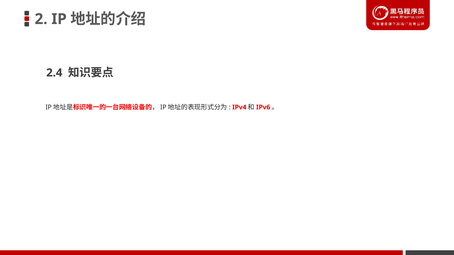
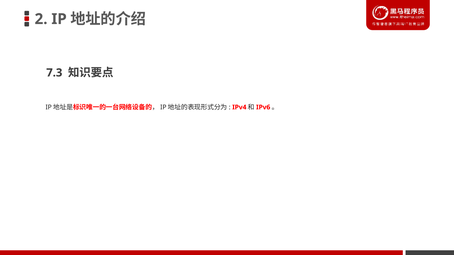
2.4: 2.4 -> 7.3
